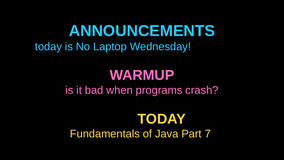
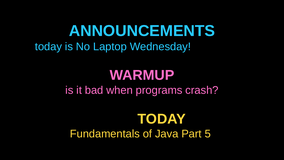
7: 7 -> 5
